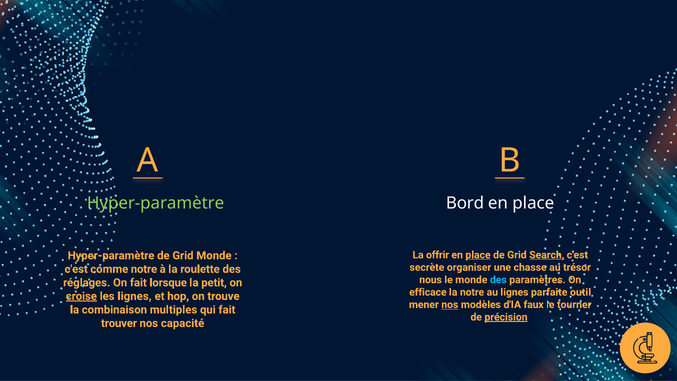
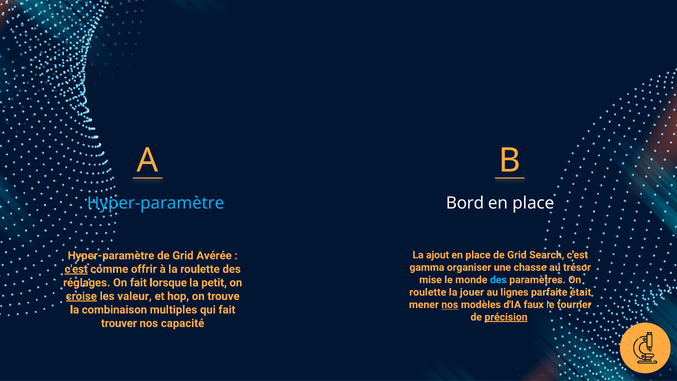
Hyper-paramètre at (156, 203) colour: light green -> light blue
offrir: offrir -> ajout
place at (478, 255) underline: present -> none
Search underline: present -> none
Grid Monde: Monde -> Avérée
secrète: secrète -> gamma
c'est at (76, 269) underline: none -> present
comme notre: notre -> offrir
nous: nous -> mise
efficace at (428, 292): efficace -> roulette
la notre: notre -> jouer
outil: outil -> était
les lignes: lignes -> valeur
